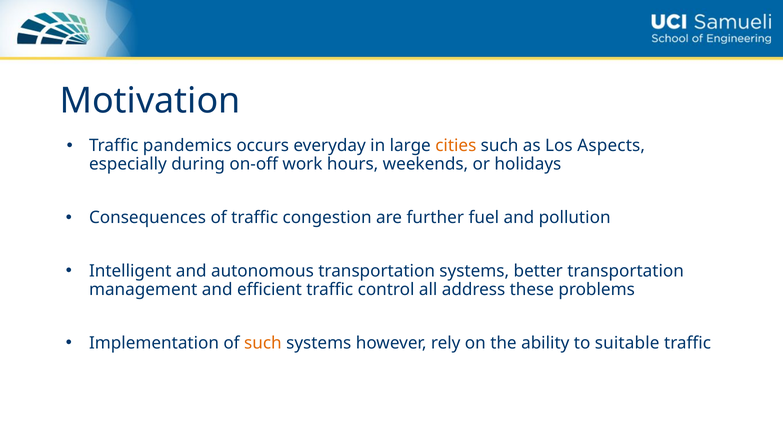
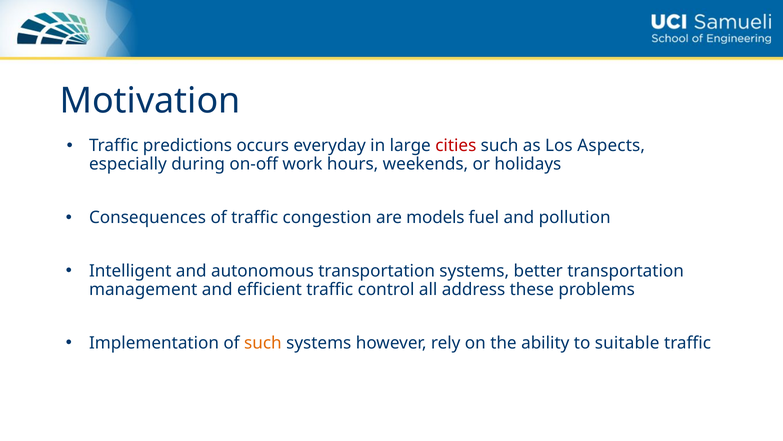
pandemics: pandemics -> predictions
cities colour: orange -> red
further: further -> models
